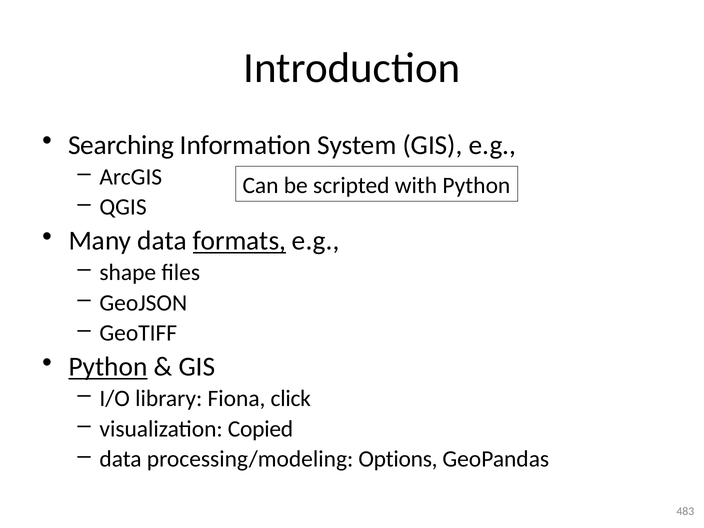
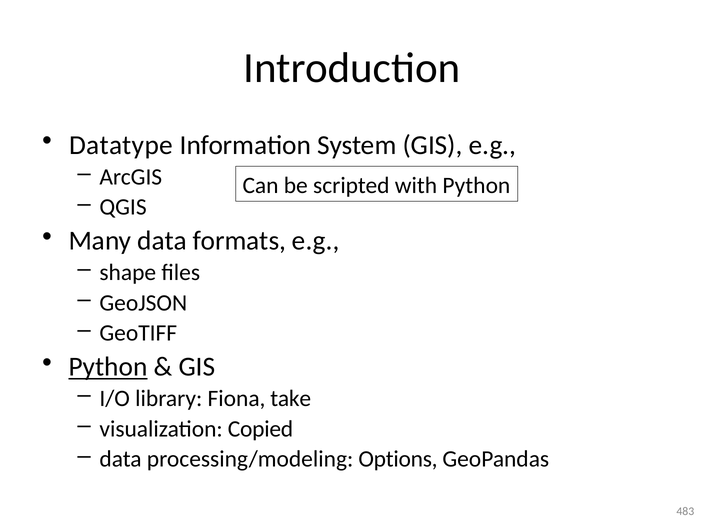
Searching: Searching -> Datatype
formats underline: present -> none
click: click -> take
